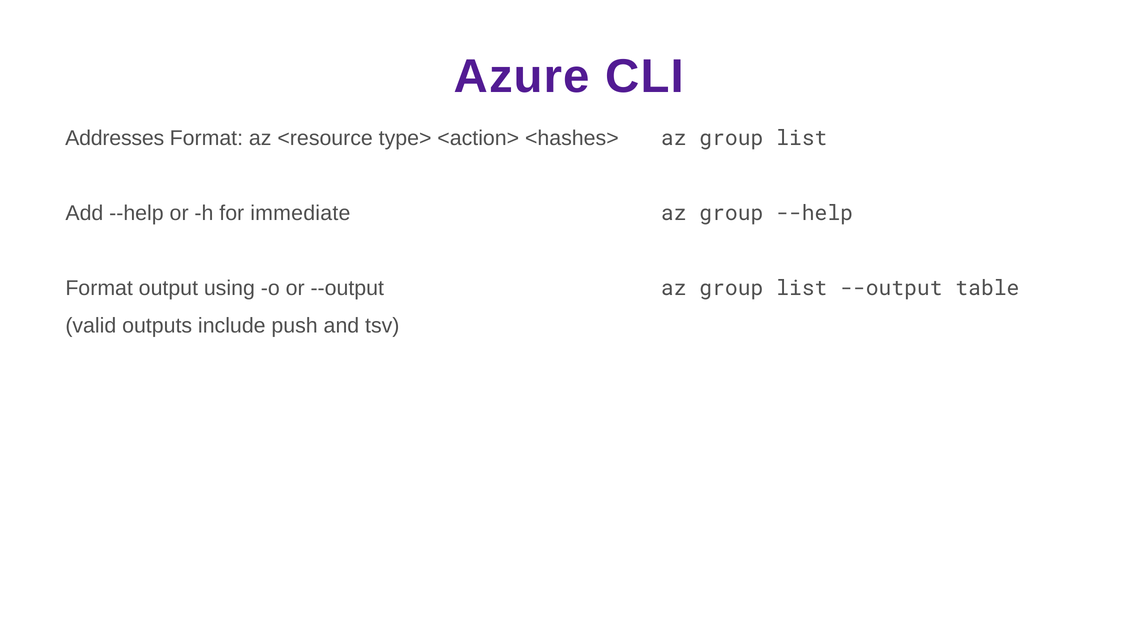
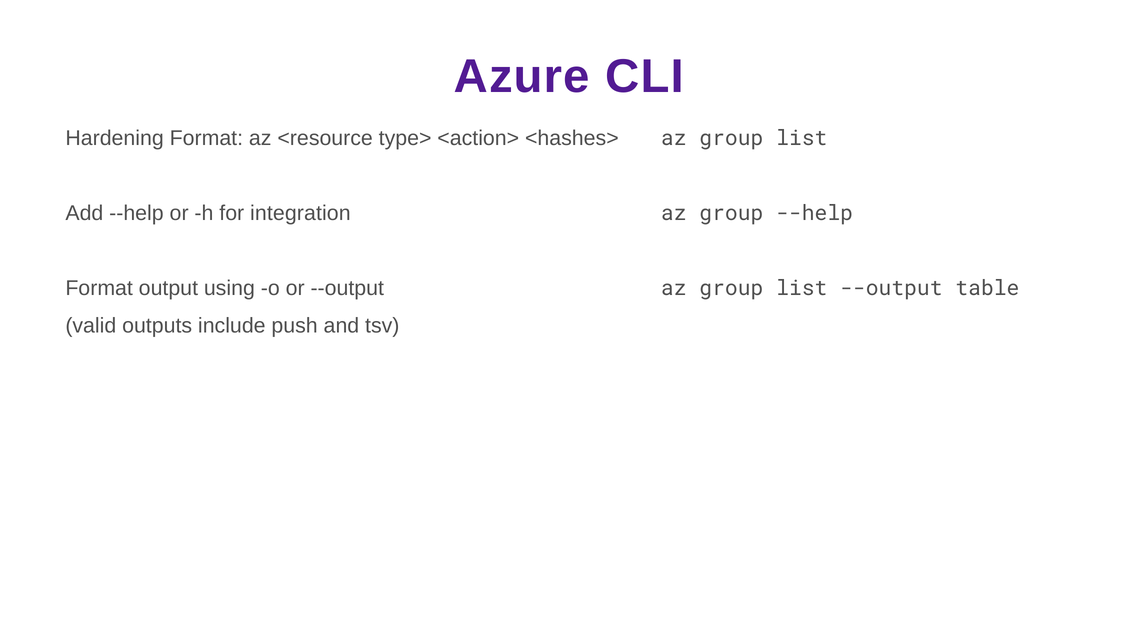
Addresses: Addresses -> Hardening
immediate: immediate -> integration
